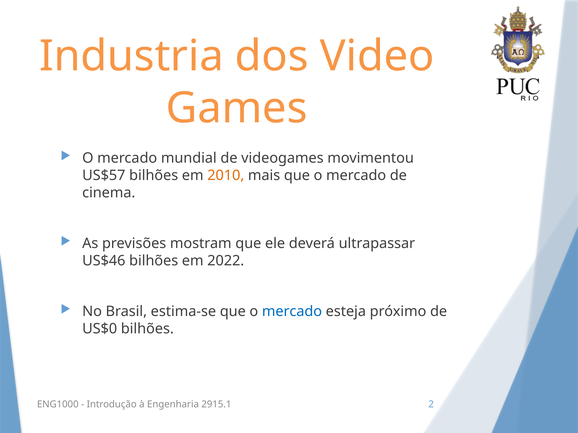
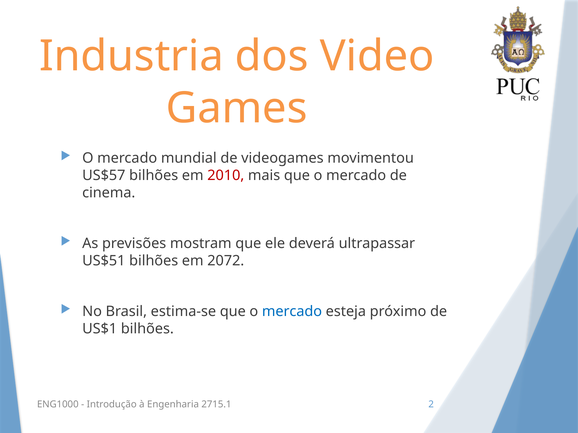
2010 colour: orange -> red
US$46: US$46 -> US$51
2022: 2022 -> 2072
US$0: US$0 -> US$1
2915.1: 2915.1 -> 2715.1
